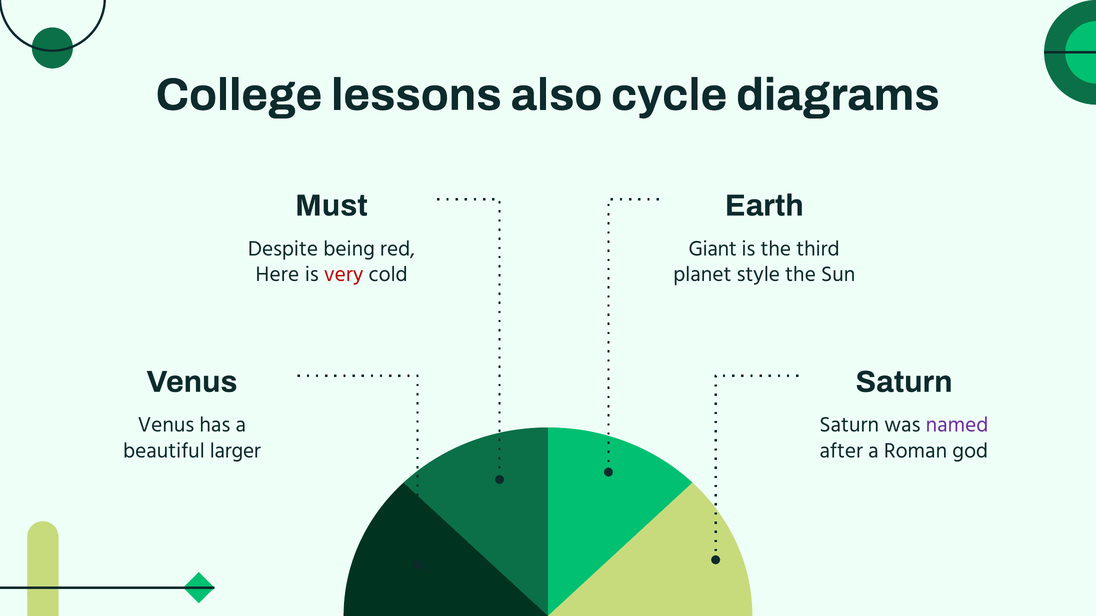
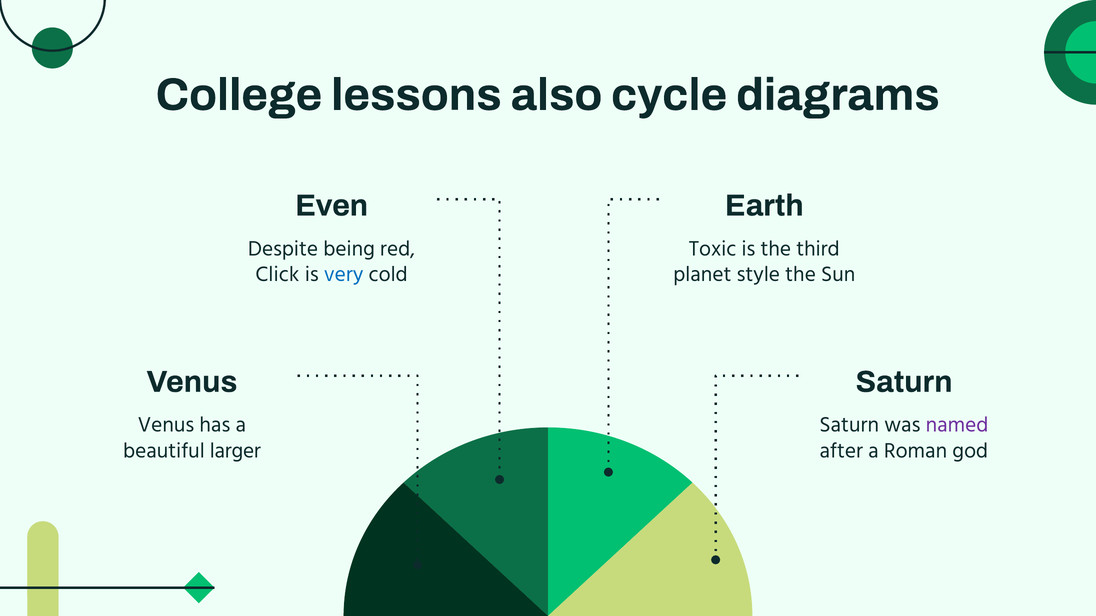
Must: Must -> Even
Giant: Giant -> Toxic
Here: Here -> Click
very colour: red -> blue
